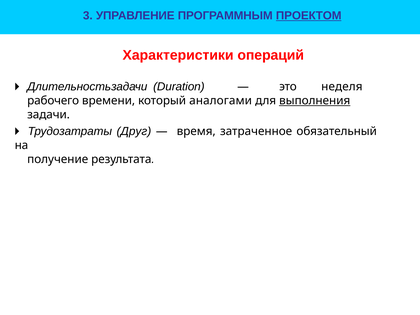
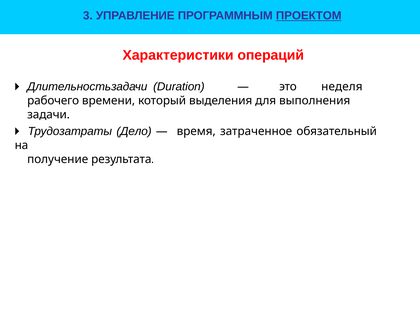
аналогами: аналогами -> выделения
выполнения underline: present -> none
Друг: Друг -> Дело
